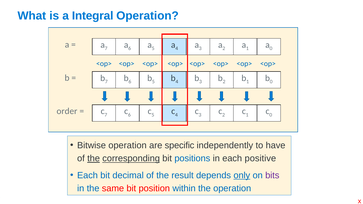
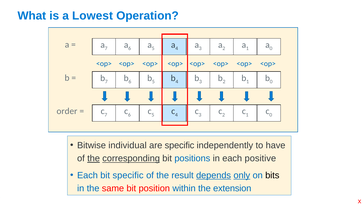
Integral: Integral -> Lowest
Bitwise operation: operation -> individual
bit decimal: decimal -> specific
depends underline: none -> present
bits colour: purple -> black
the operation: operation -> extension
